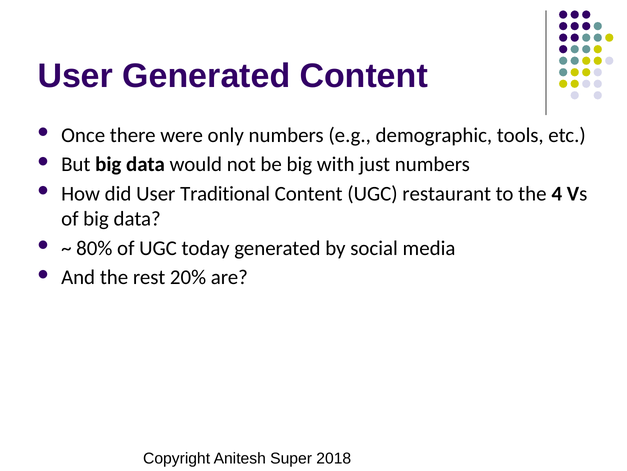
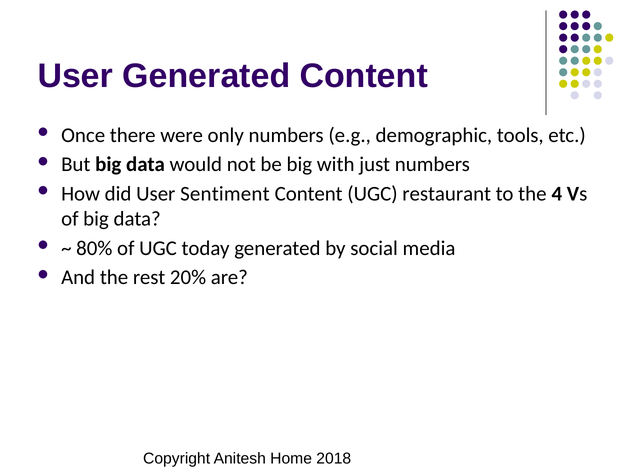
Traditional: Traditional -> Sentiment
Super: Super -> Home
